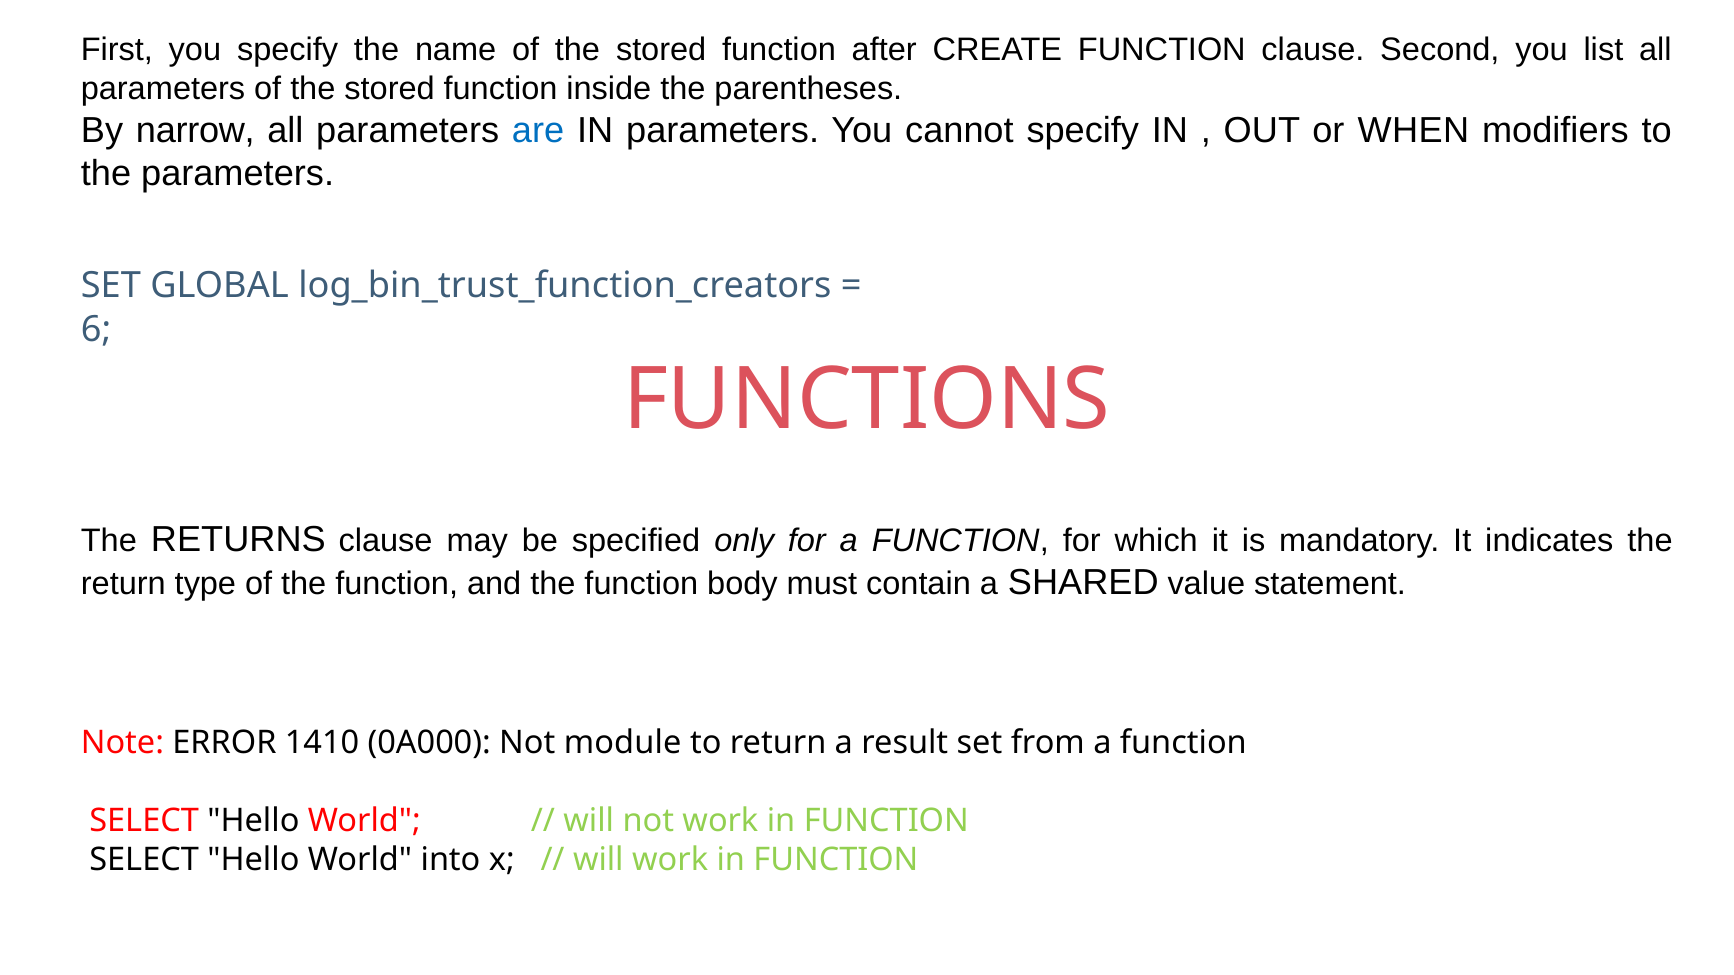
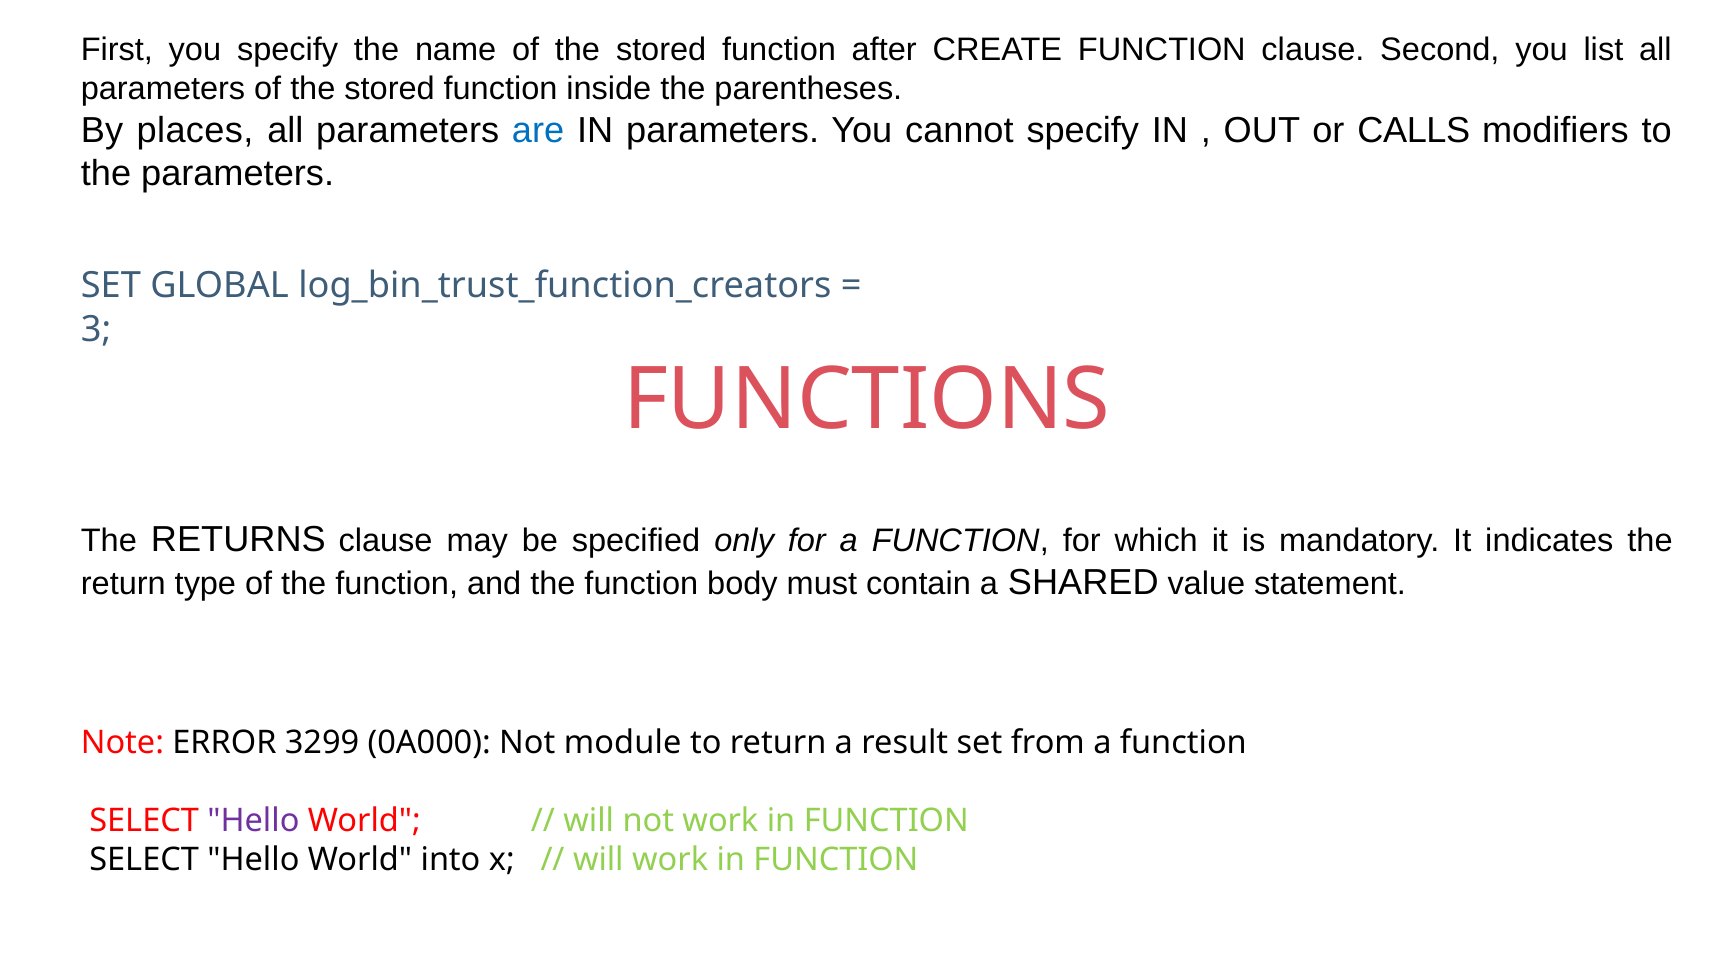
narrow: narrow -> places
WHEN: WHEN -> CALLS
6: 6 -> 3
1410: 1410 -> 3299
Hello at (253, 821) colour: black -> purple
